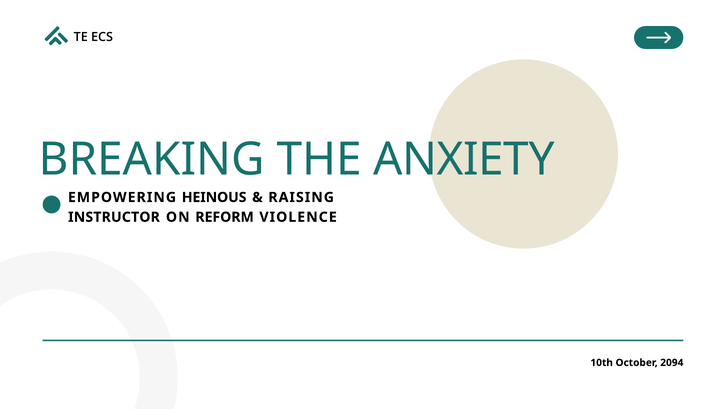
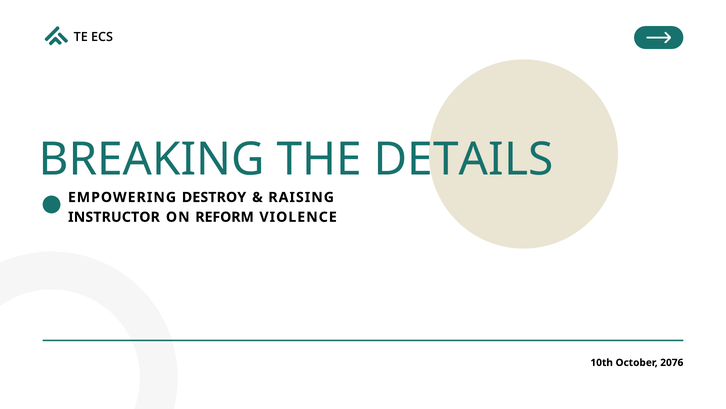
ANXIETY: ANXIETY -> DETAILS
HEINOUS: HEINOUS -> DESTROY
2094: 2094 -> 2076
